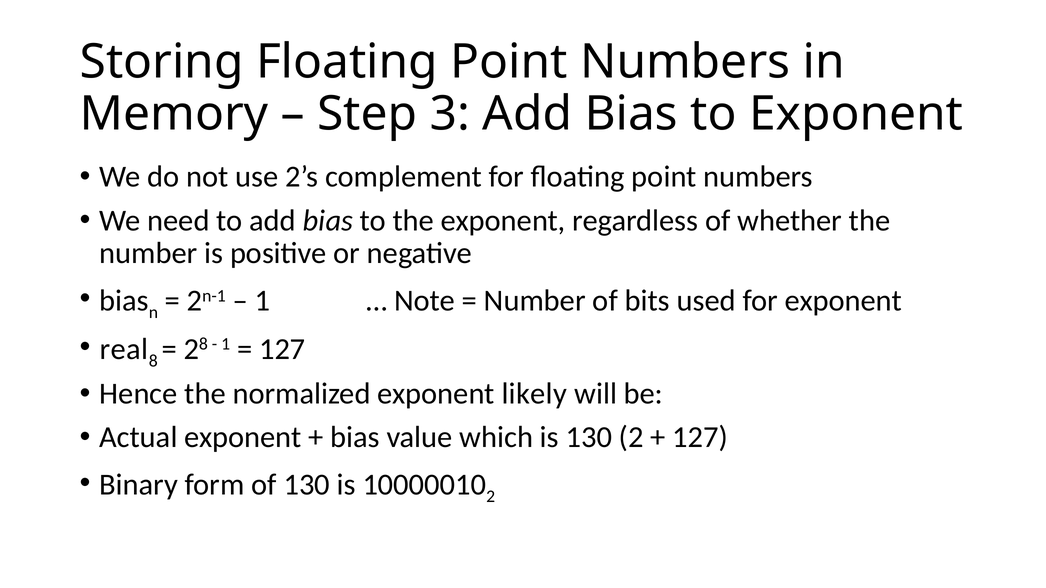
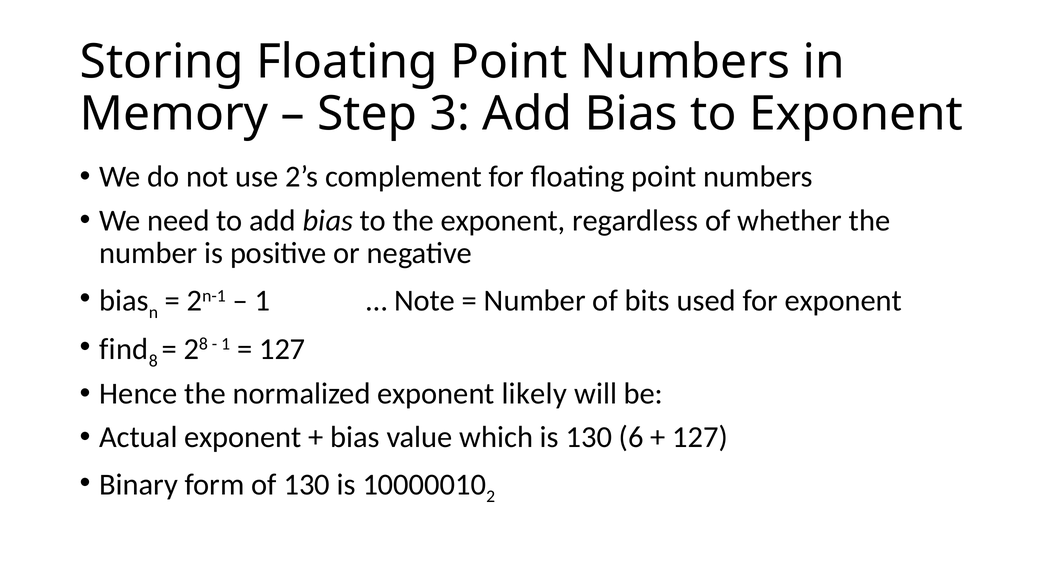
real: real -> find
130 2: 2 -> 6
